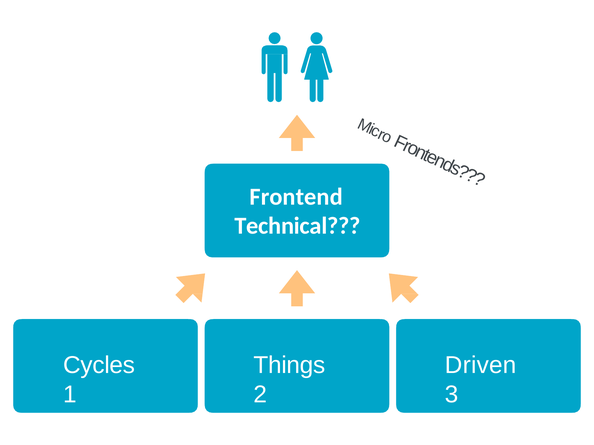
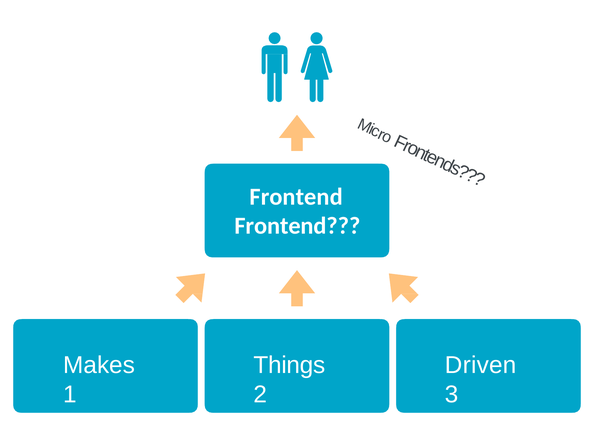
Technical at (297, 226): Technical -> Frontend
Cycles: Cycles -> Makes
